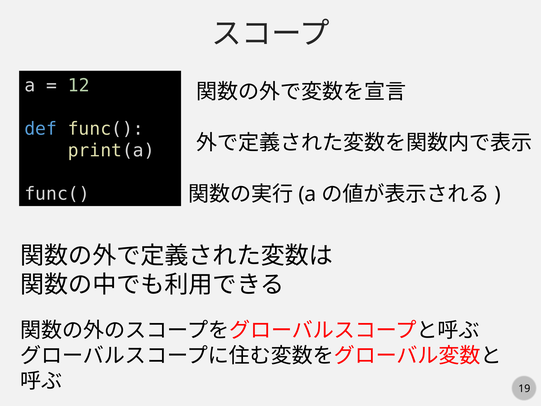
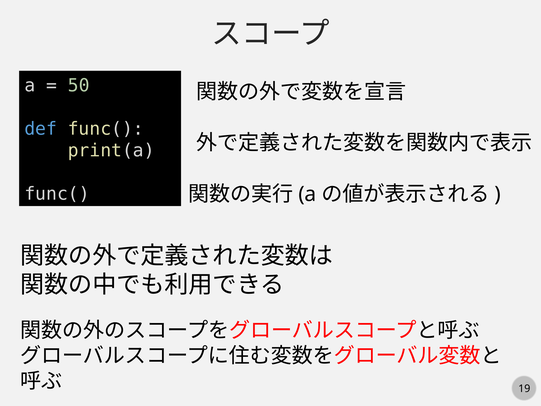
12: 12 -> 50
